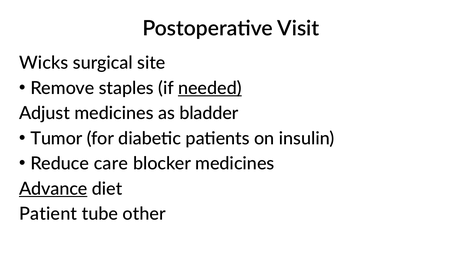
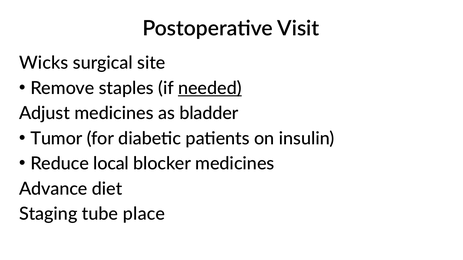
care: care -> local
Advance underline: present -> none
Patient: Patient -> Staging
other: other -> place
